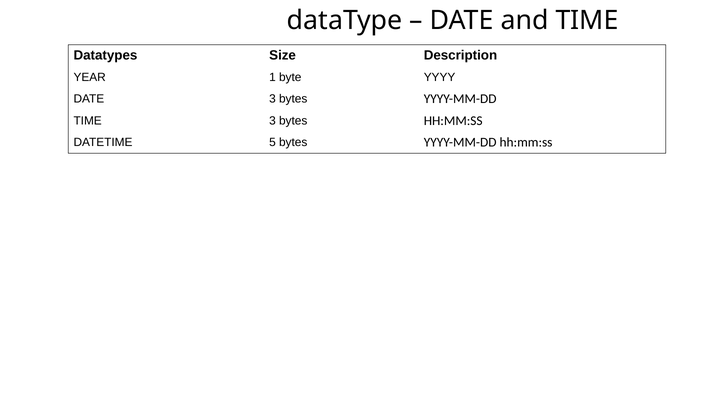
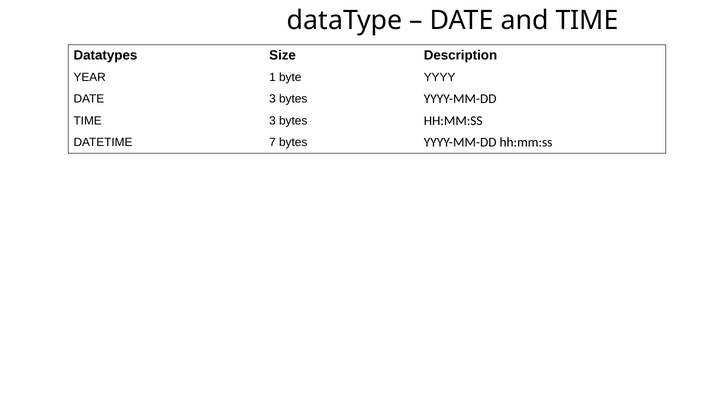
5: 5 -> 7
